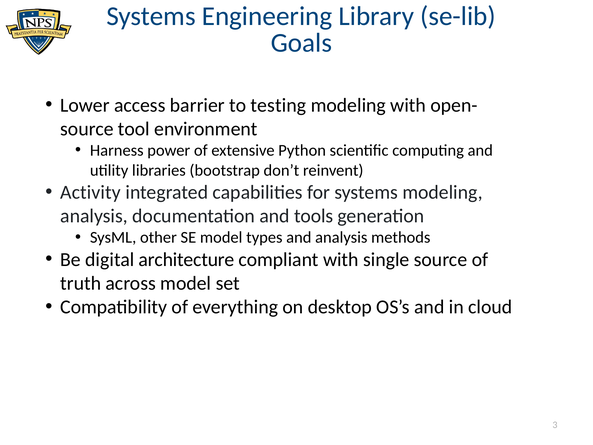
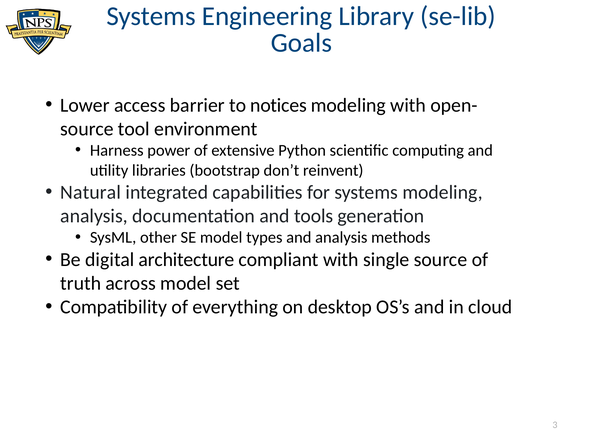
testing: testing -> notices
Activity: Activity -> Natural
